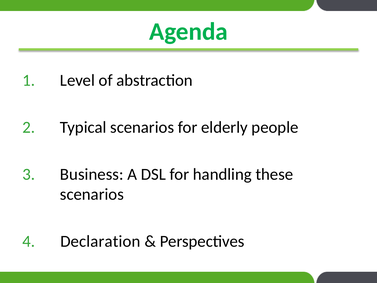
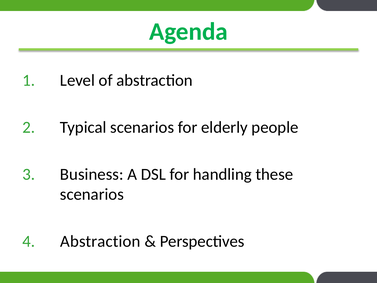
Declaration at (100, 241): Declaration -> Abstraction
